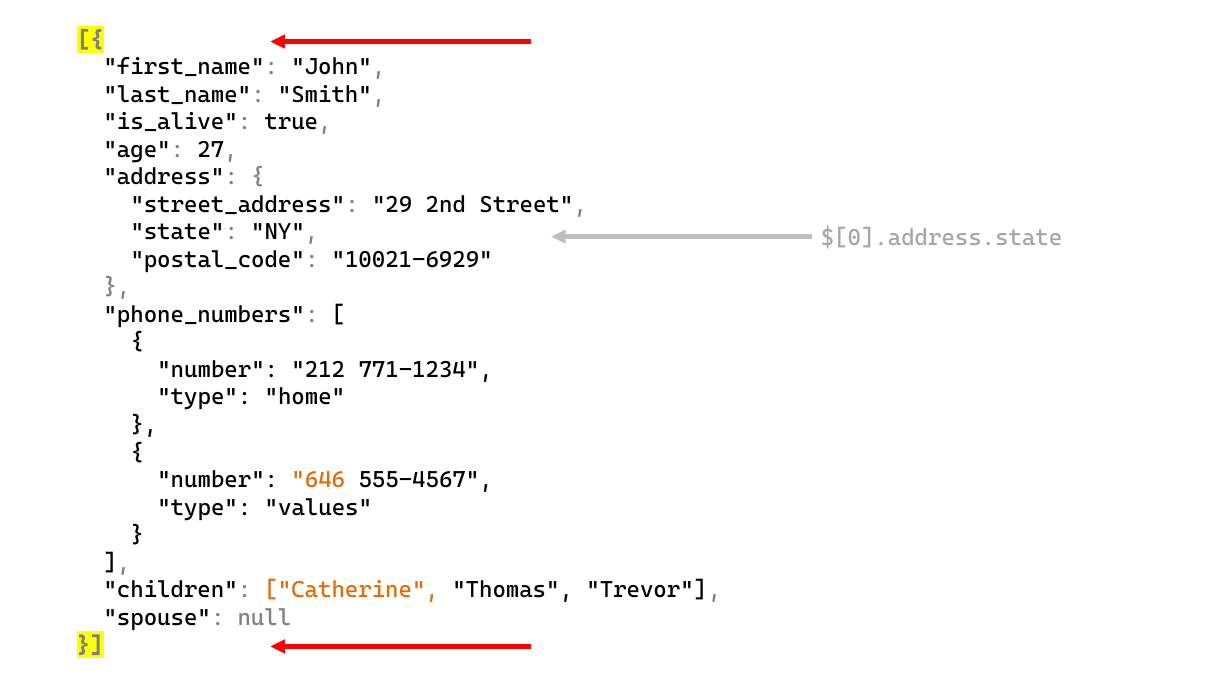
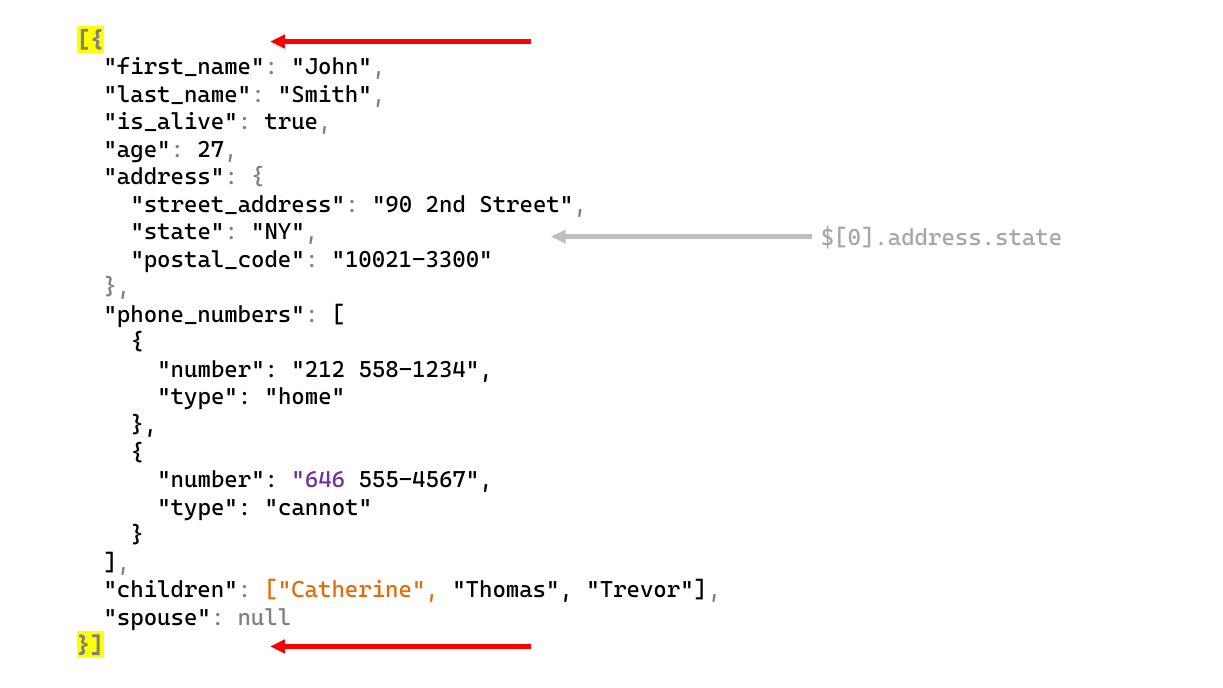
29: 29 -> 90
10021-6929: 10021-6929 -> 10021-3300
771-1234: 771-1234 -> 558-1234
646 colour: orange -> purple
values: values -> cannot
